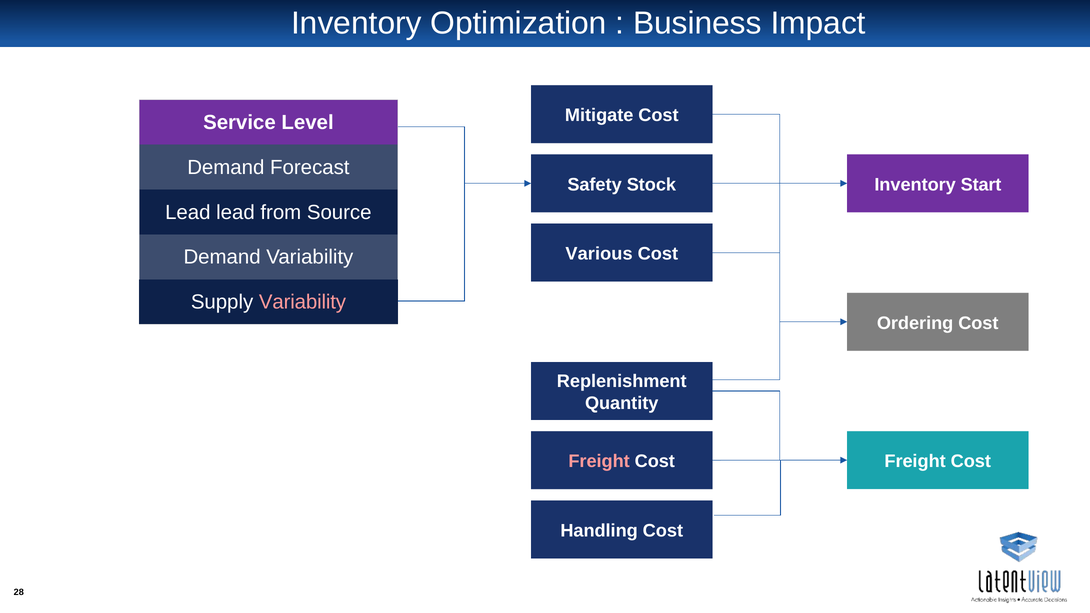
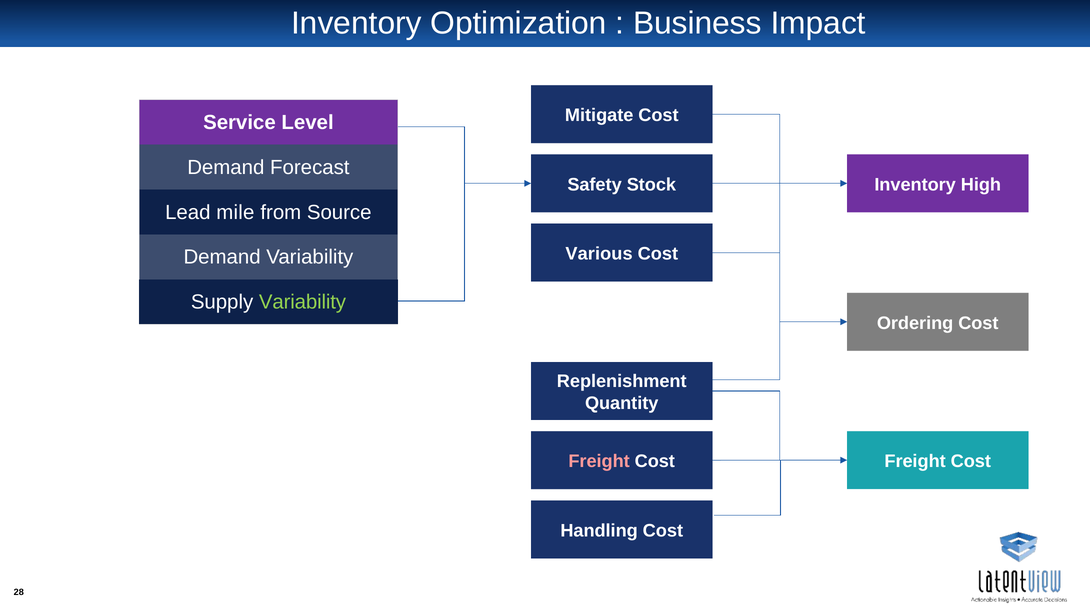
Start: Start -> High
Lead lead: lead -> mile
Variability at (303, 302) colour: pink -> light green
